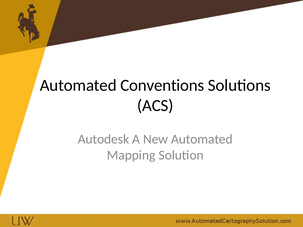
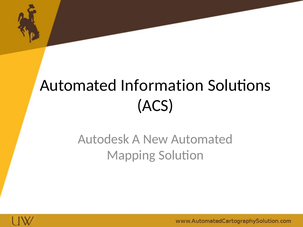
Conventions: Conventions -> Information
